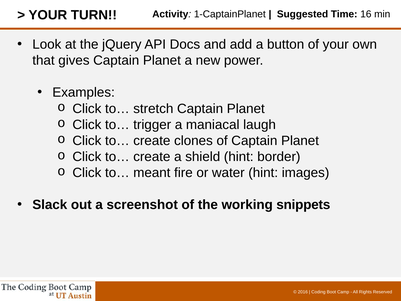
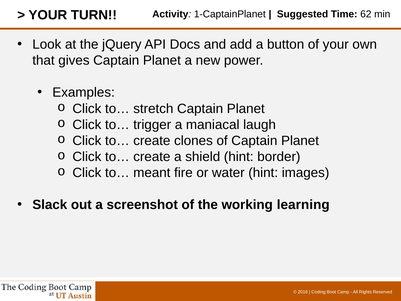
16: 16 -> 62
snippets: snippets -> learning
